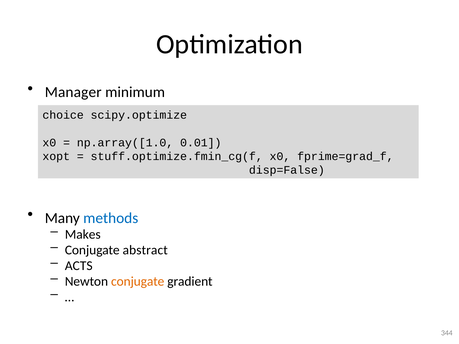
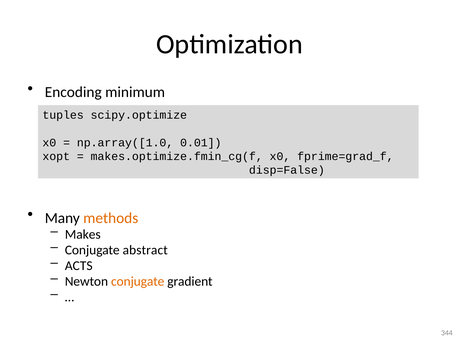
Manager: Manager -> Encoding
choice: choice -> tuples
stuff.optimize.fmin_cg(f: stuff.optimize.fmin_cg(f -> makes.optimize.fmin_cg(f
methods colour: blue -> orange
